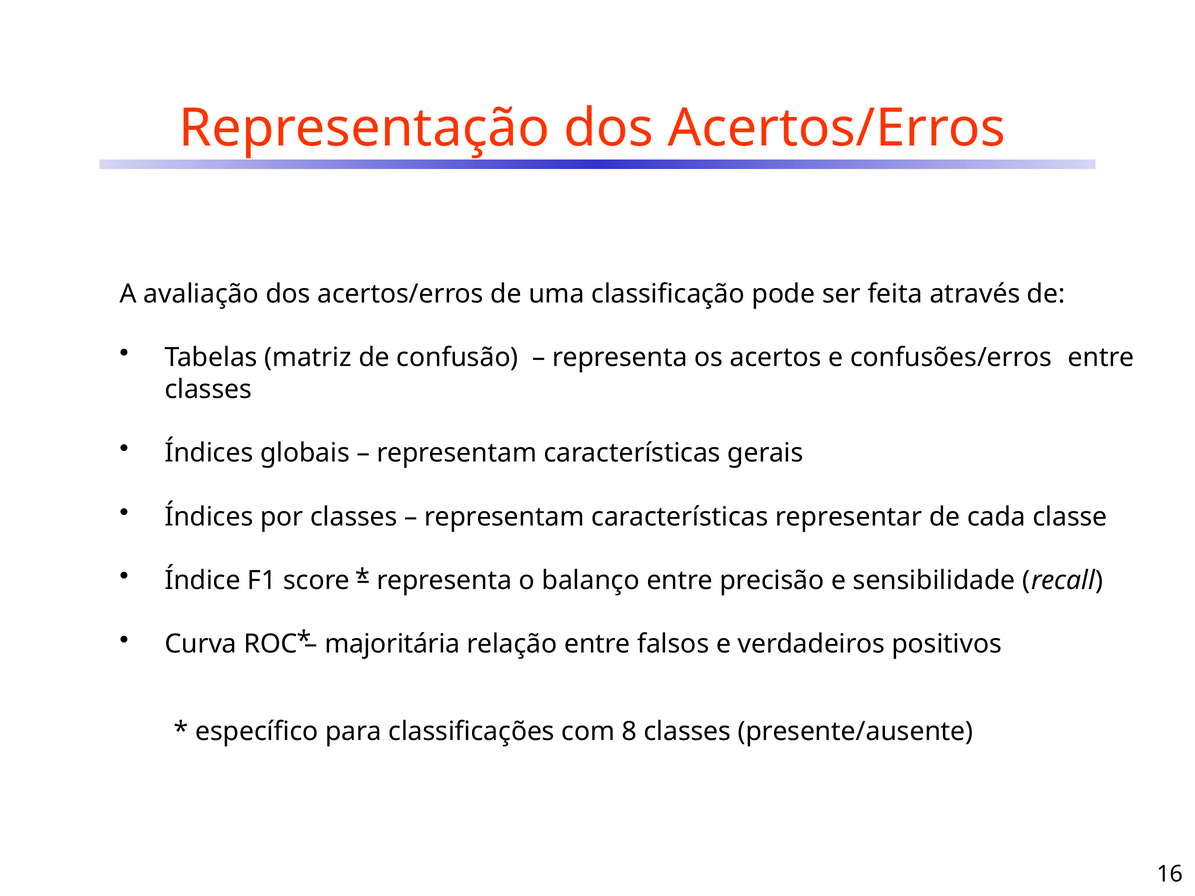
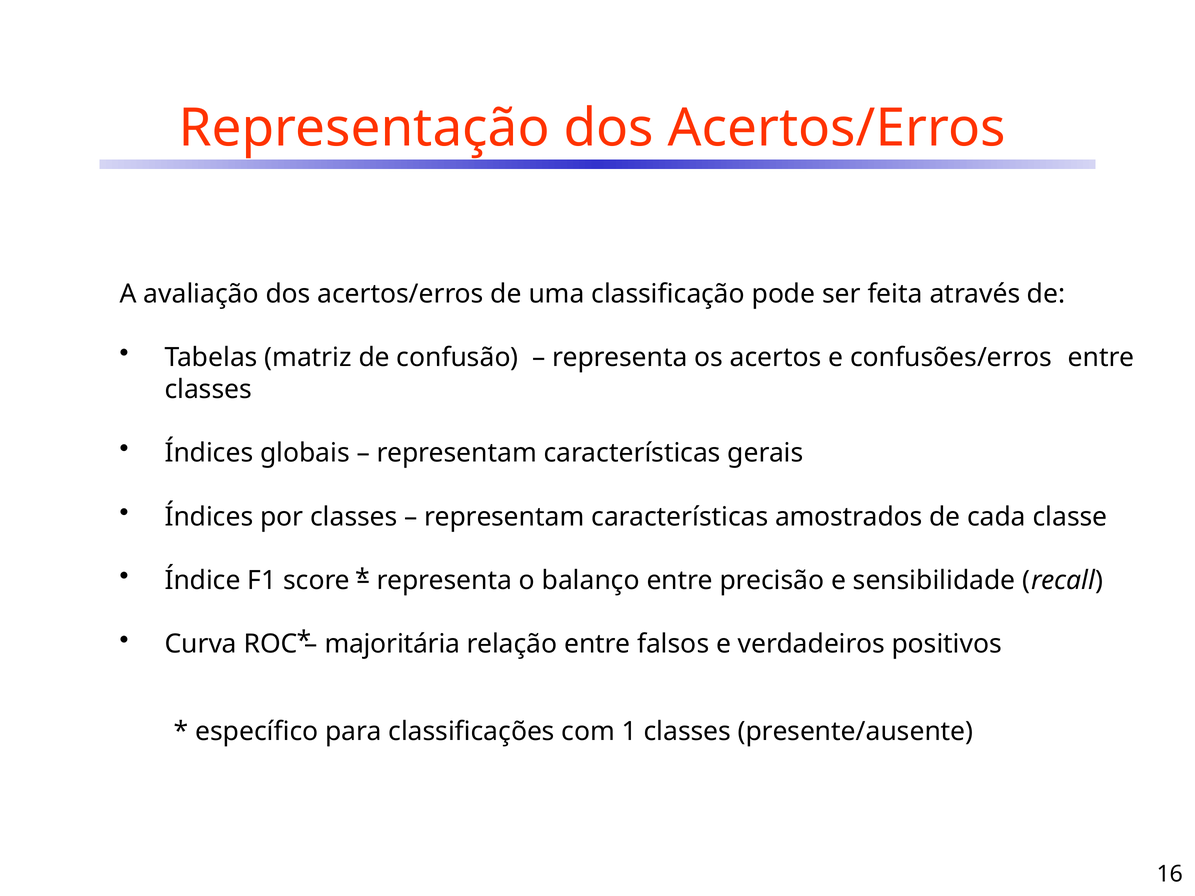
representar: representar -> amostrados
8: 8 -> 1
